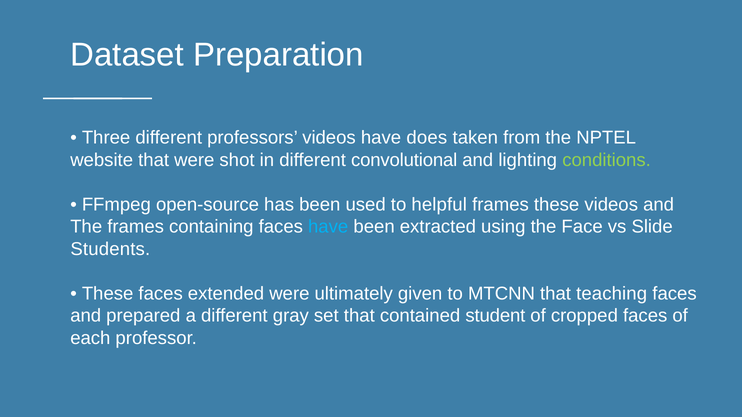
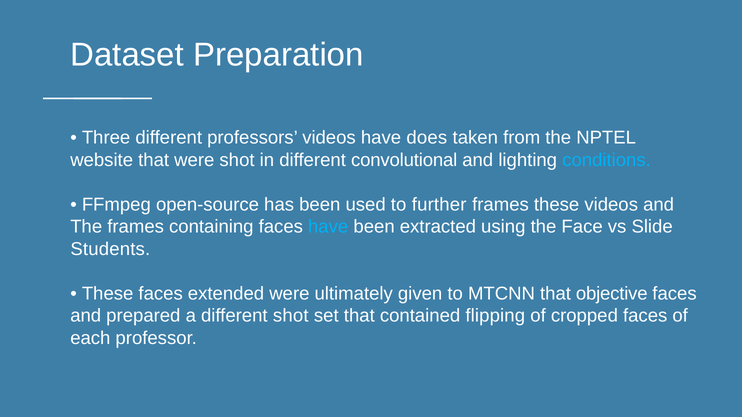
conditions colour: light green -> light blue
helpful: helpful -> further
teaching: teaching -> objective
different gray: gray -> shot
student: student -> flipping
